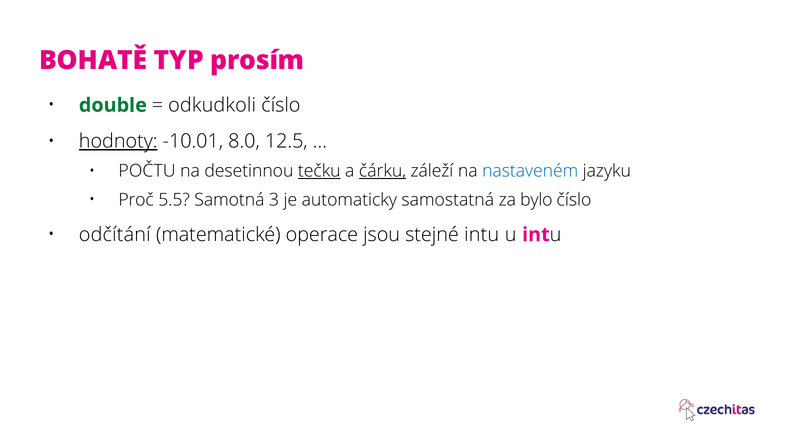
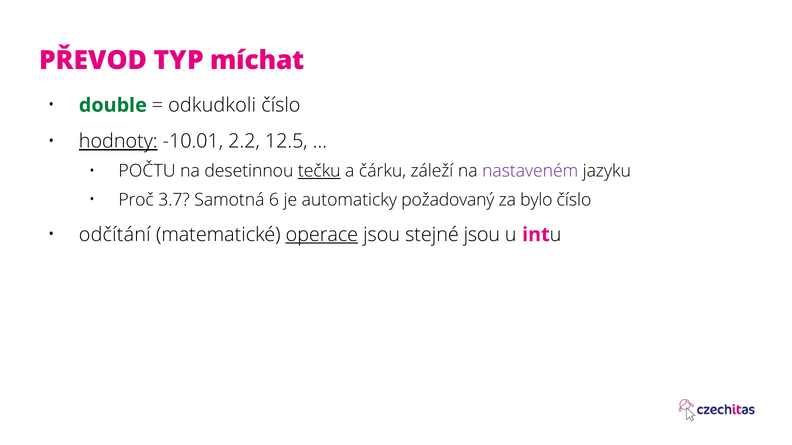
BOHATĚ: BOHATĚ -> PŘEVOD
prosím: prosím -> míchat
8.0: 8.0 -> 2.2
čárku underline: present -> none
nastaveném colour: blue -> purple
5.5: 5.5 -> 3.7
3: 3 -> 6
samostatná: samostatná -> požadovaný
operace underline: none -> present
stejné intu: intu -> jsou
